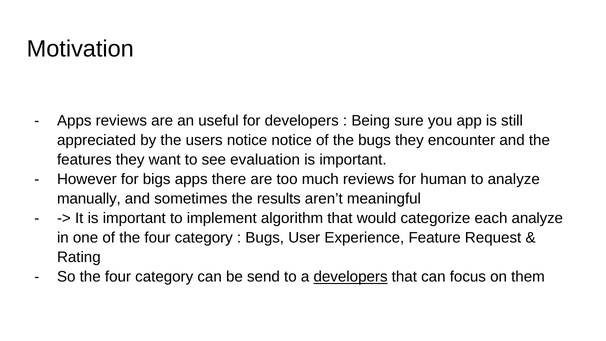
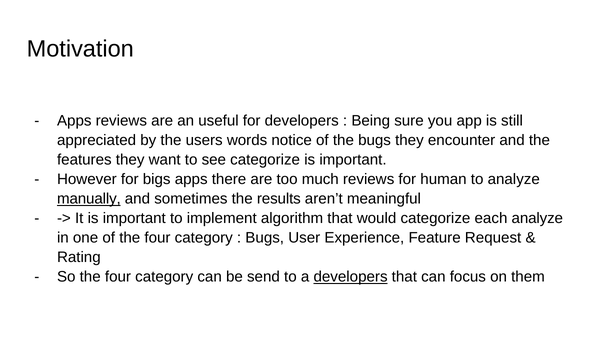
users notice: notice -> words
see evaluation: evaluation -> categorize
manually underline: none -> present
